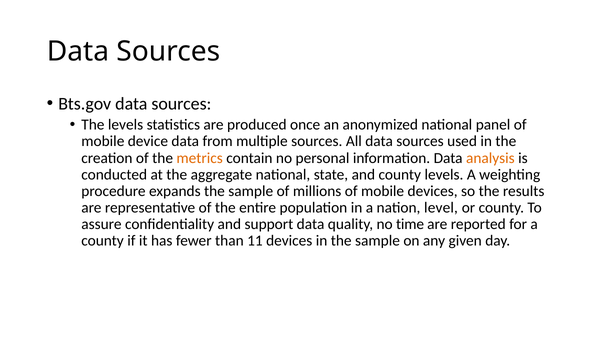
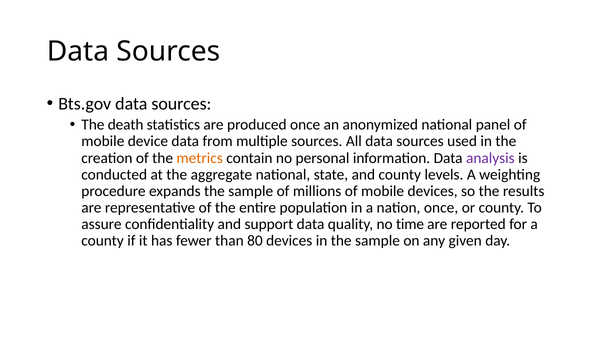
The levels: levels -> death
analysis colour: orange -> purple
nation level: level -> once
11: 11 -> 80
